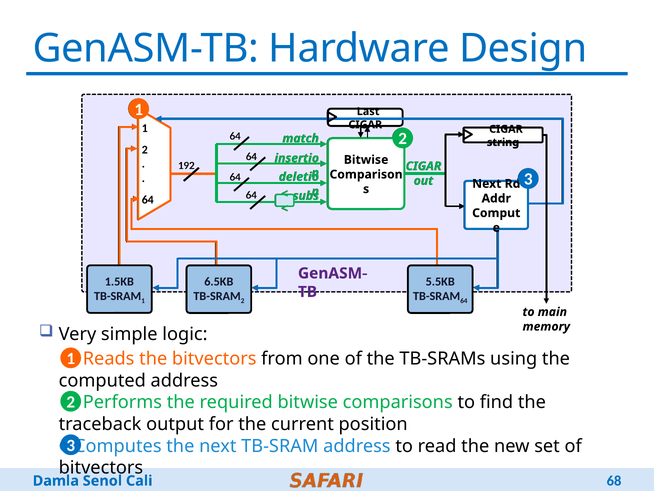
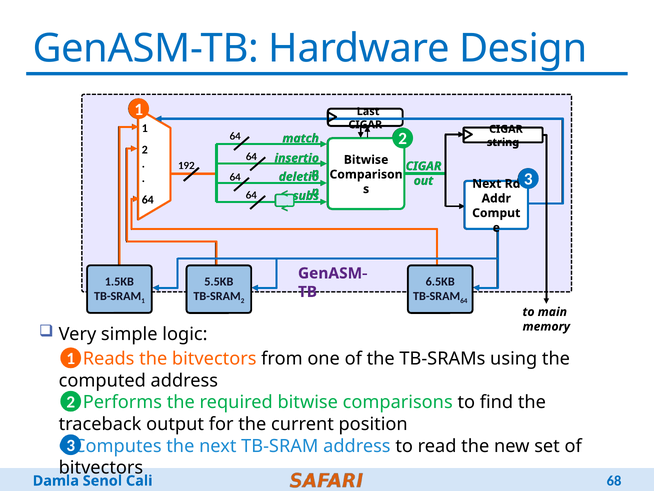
6.5KB: 6.5KB -> 5.5KB
5.5KB: 5.5KB -> 6.5KB
